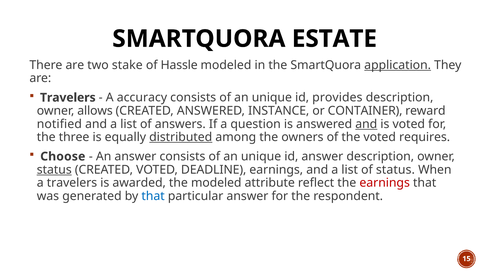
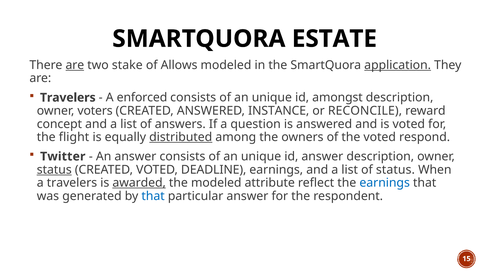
are at (75, 65) underline: none -> present
Hassle: Hassle -> Allows
accuracy: accuracy -> enforced
provides: provides -> amongst
allows: allows -> voters
CONTAINER: CONTAINER -> RECONCILE
notified: notified -> concept
and at (366, 124) underline: present -> none
three: three -> flight
requires: requires -> respond
Choose: Choose -> Twitter
awarded underline: none -> present
earnings at (385, 183) colour: red -> blue
